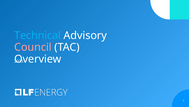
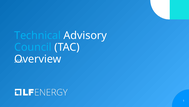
Council colour: pink -> light blue
